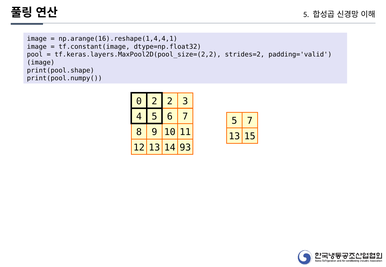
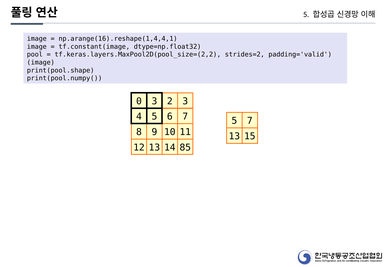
0 2: 2 -> 3
93: 93 -> 85
